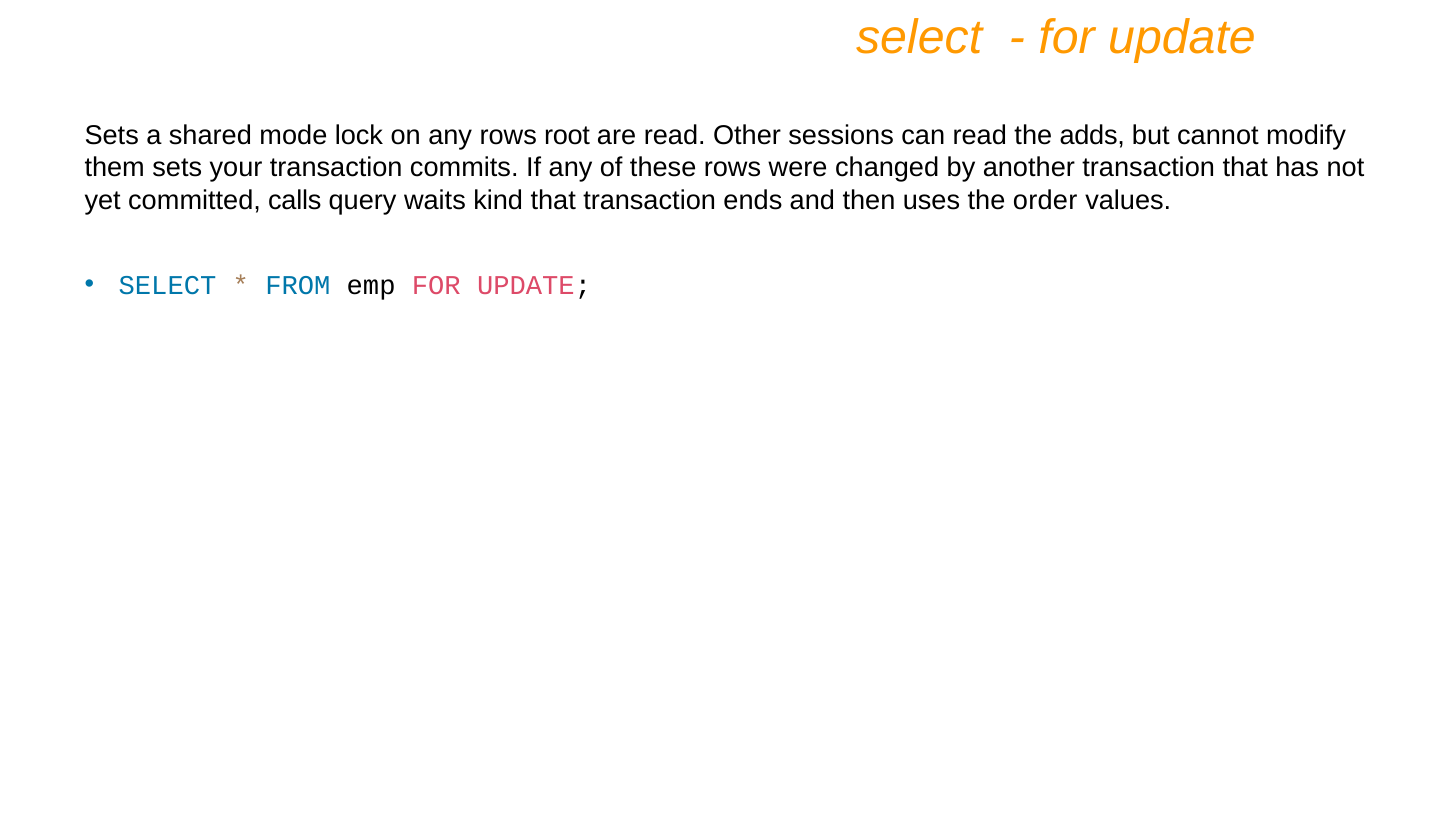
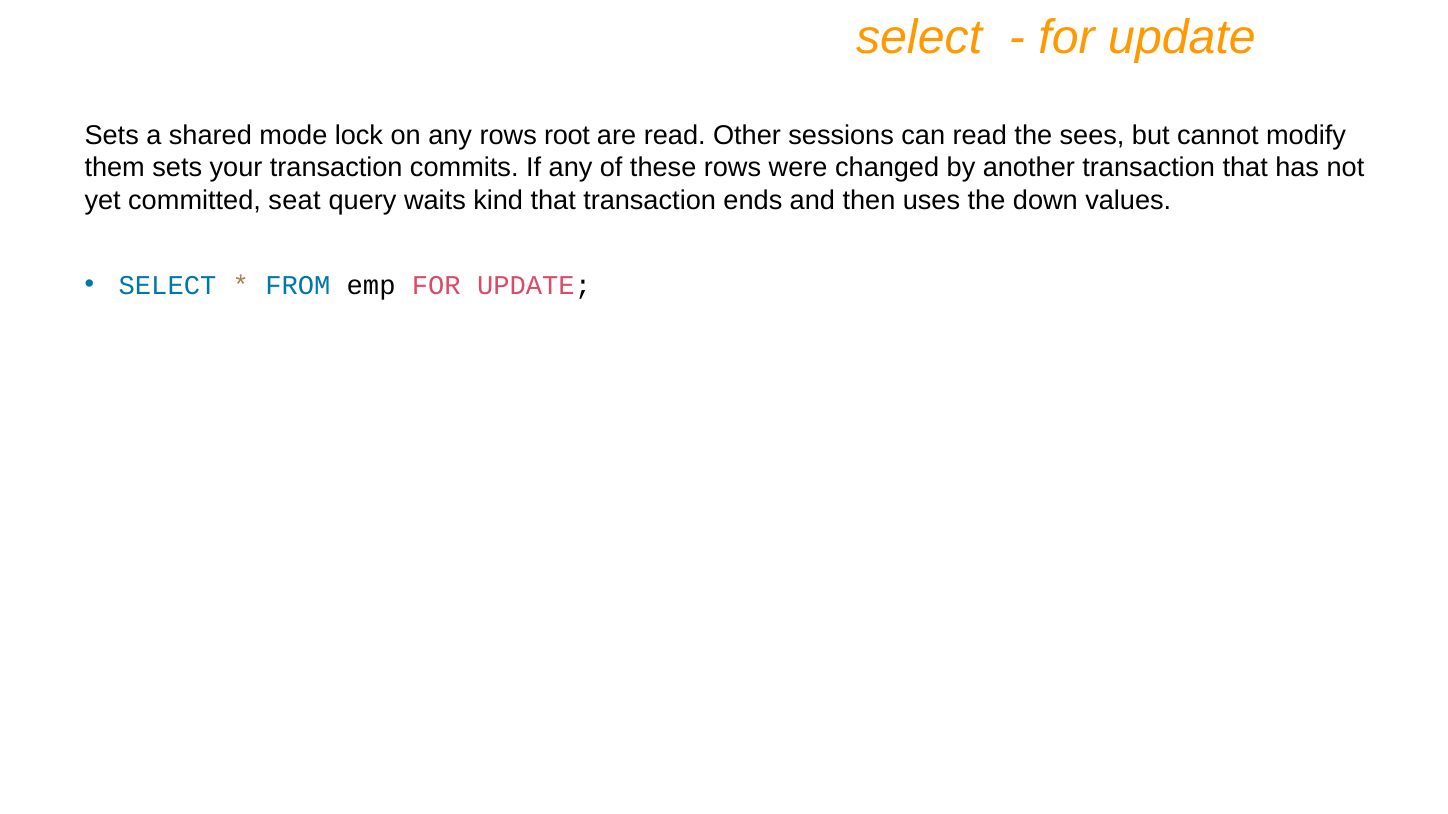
adds: adds -> sees
calls: calls -> seat
order: order -> down
